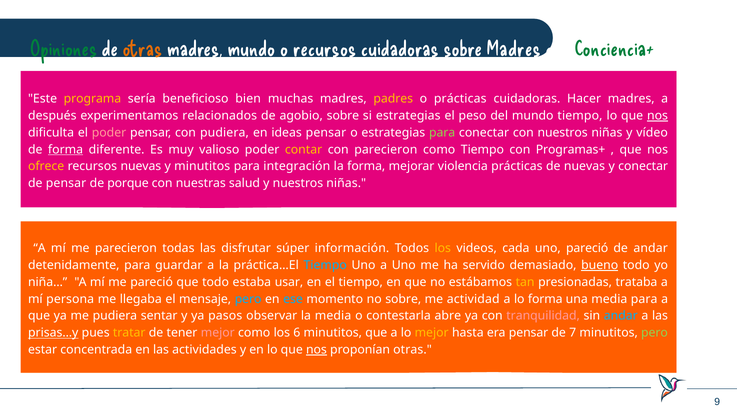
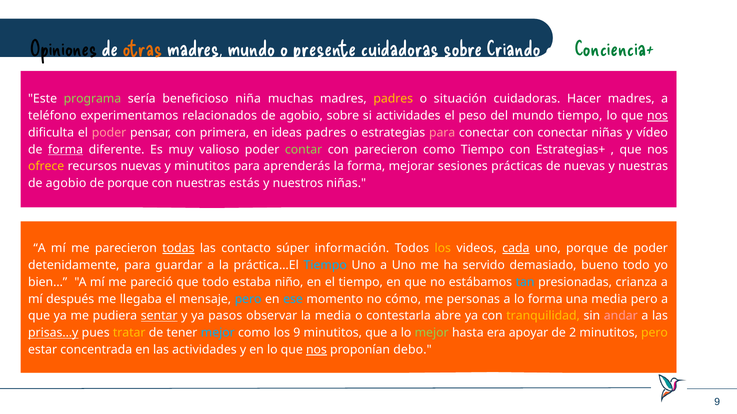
Opiniones colour: green -> black
o recursos: recursos -> presente
sobre Madres: Madres -> Criando
programa colour: yellow -> light green
bien: bien -> niña
o prácticas: prácticas -> situación
después: después -> teléfono
si estrategias: estrategias -> actividades
con pudiera: pudiera -> primera
ideas pensar: pensar -> padres
para at (442, 133) colour: light green -> pink
con nuestros: nuestros -> conectar
contar colour: yellow -> light green
Programas+: Programas+ -> Estrategias+
integración: integración -> aprenderás
violencia: violencia -> sesiones
y conectar: conectar -> nuestras
pensar at (66, 184): pensar -> agobio
salud: salud -> estás
todas underline: none -> present
disfrutar: disfrutar -> contacto
cada underline: none -> present
uno pareció: pareció -> porque
de andar: andar -> poder
bueno underline: present -> none
niña…: niña… -> bien…
usar: usar -> niño
tan colour: yellow -> light blue
trataba: trataba -> crianza
persona: persona -> después
no sobre: sobre -> cómo
actividad: actividad -> personas
media para: para -> pero
sentar underline: none -> present
tranquilidad colour: pink -> yellow
andar at (621, 316) colour: light blue -> pink
mejor at (218, 333) colour: pink -> light blue
los 6: 6 -> 9
mejor at (432, 333) colour: yellow -> light green
era pensar: pensar -> apoyar
7: 7 -> 2
pero at (654, 333) colour: light green -> yellow
proponían otras: otras -> debo
